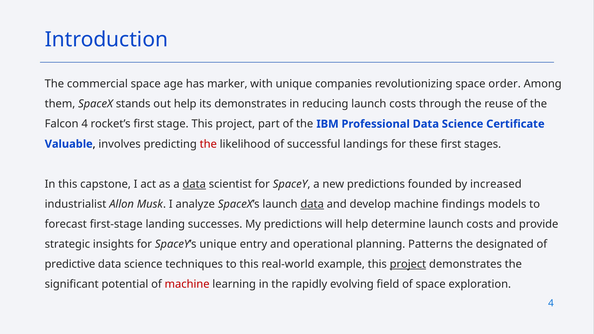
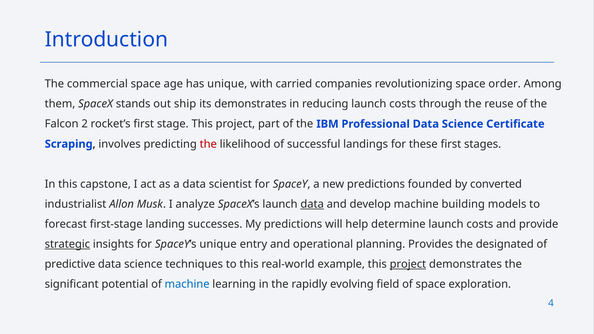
has marker: marker -> unique
with unique: unique -> carried
out help: help -> ship
Falcon 4: 4 -> 2
Valuable: Valuable -> Scraping
data at (194, 184) underline: present -> none
increased: increased -> converted
findings: findings -> building
strategic underline: none -> present
Patterns: Patterns -> Provides
machine at (187, 284) colour: red -> blue
